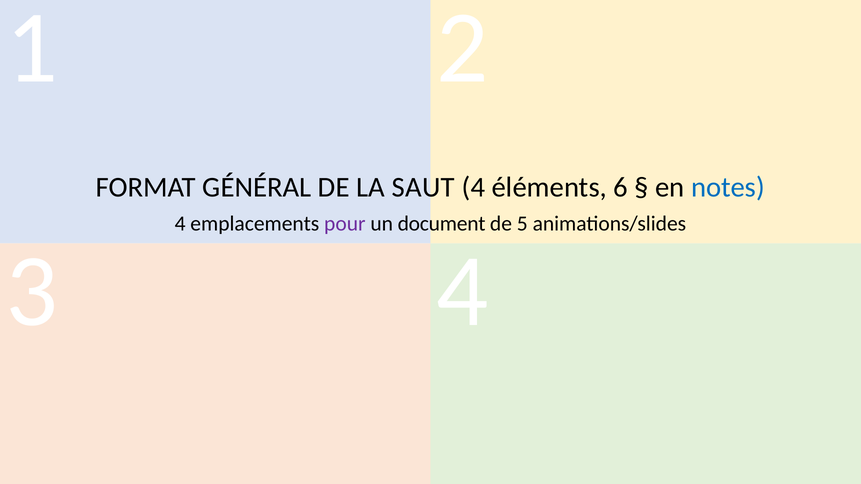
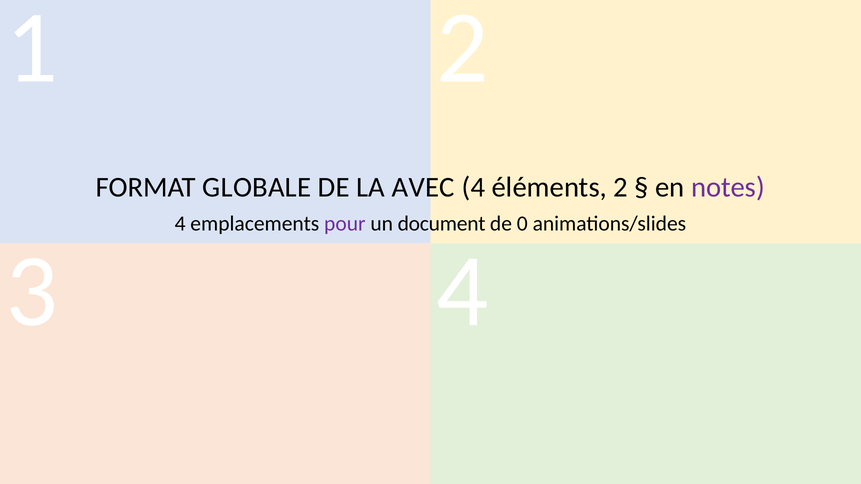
GÉNÉRAL: GÉNÉRAL -> GLOBALE
SAUT: SAUT -> AVEC
éléments 6: 6 -> 2
notes colour: blue -> purple
5: 5 -> 0
